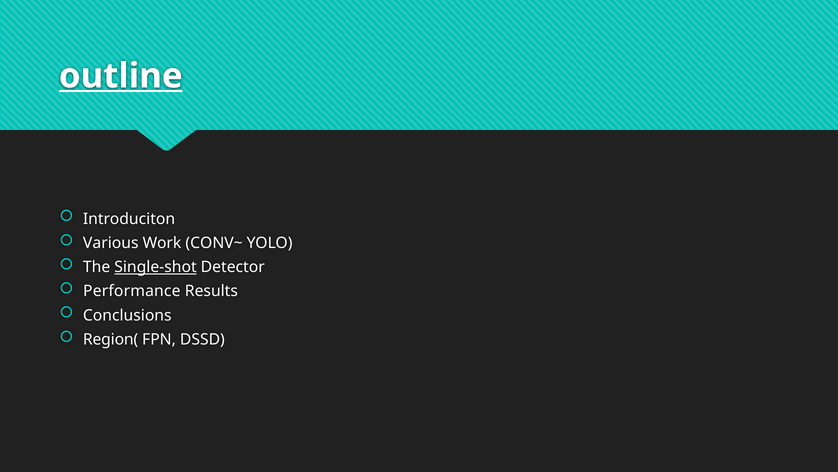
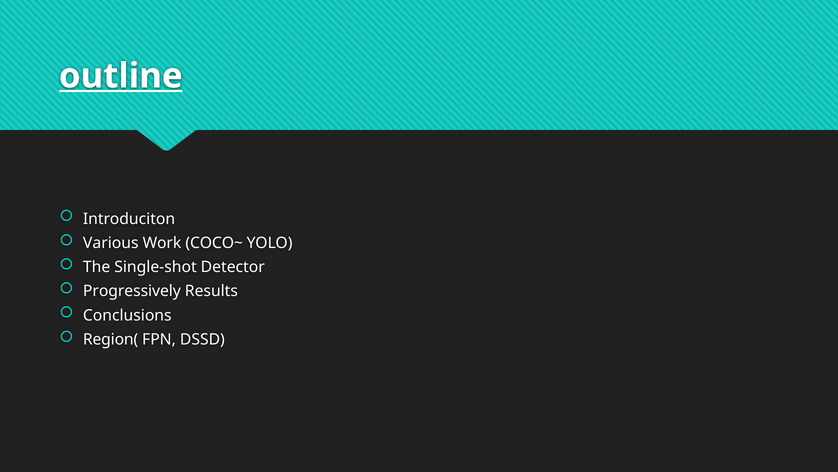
CONV~: CONV~ -> COCO~
Single-shot underline: present -> none
Performance: Performance -> Progressively
